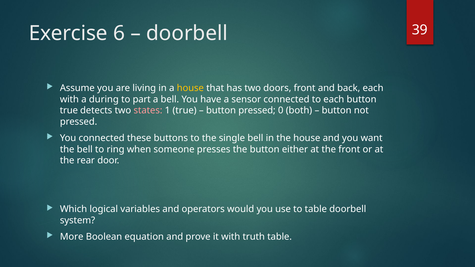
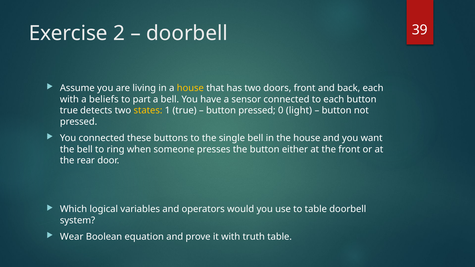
6: 6 -> 2
during: during -> beliefs
states colour: pink -> yellow
both: both -> light
More: More -> Wear
